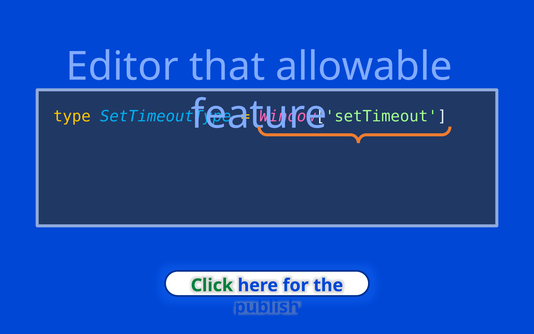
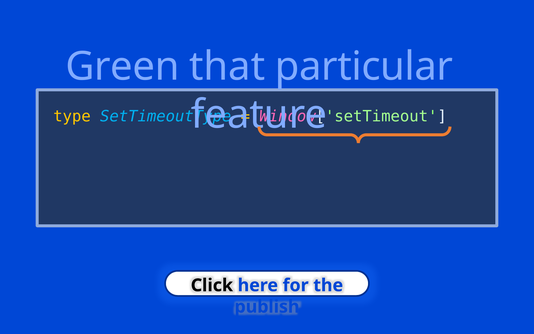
Editor: Editor -> Green
allowable: allowable -> particular
Click colour: green -> black
